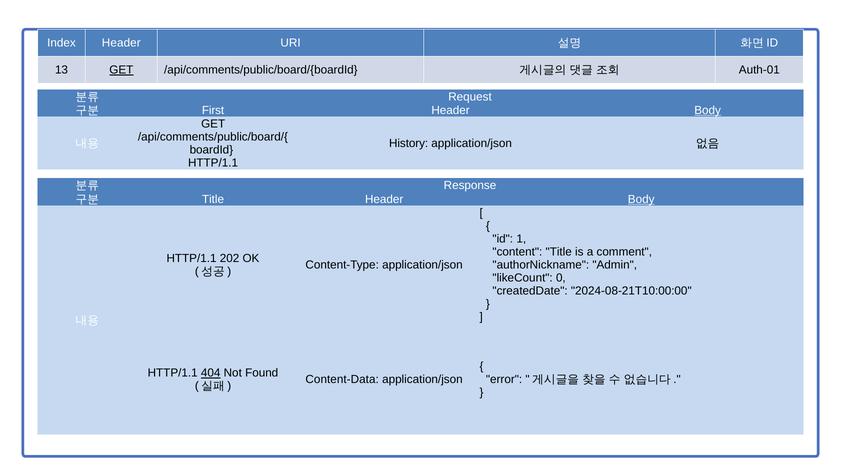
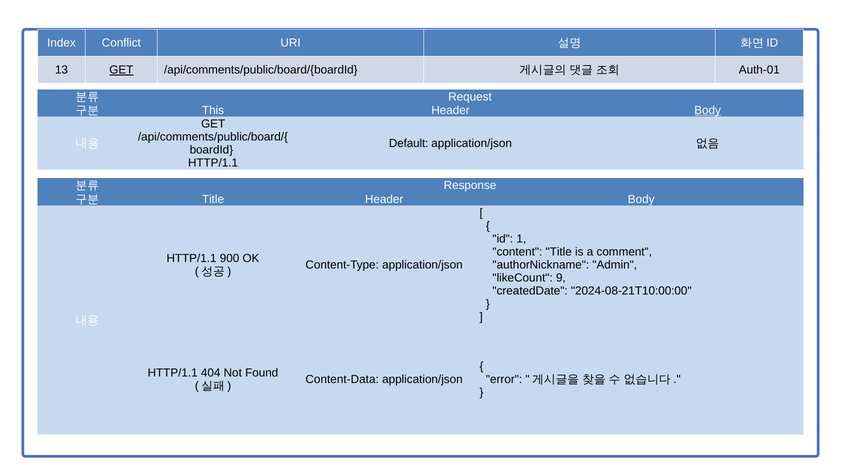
Index Header: Header -> Conflict
First: First -> This
History: History -> Default
Body at (641, 199) underline: present -> none
202: 202 -> 900
0: 0 -> 9
404 underline: present -> none
